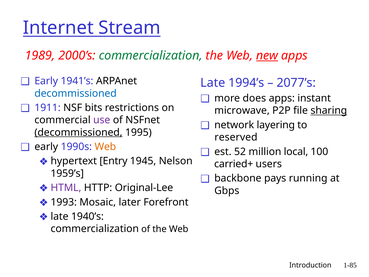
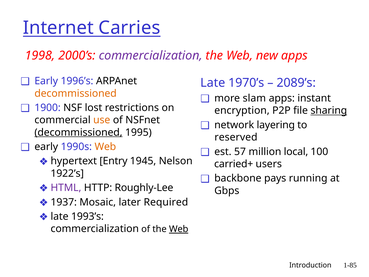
Stream: Stream -> Carries
1989: 1989 -> 1998
commercialization at (151, 55) colour: green -> purple
new underline: present -> none
1941’s: 1941’s -> 1996’s
1994’s: 1994’s -> 1970’s
2077’s: 2077’s -> 2089’s
decommissioned at (76, 93) colour: blue -> orange
does: does -> slam
1911: 1911 -> 1900
bits: bits -> lost
microwave: microwave -> encryption
use colour: purple -> orange
52: 52 -> 57
1959’s: 1959’s -> 1922’s
Original-Lee: Original-Lee -> Roughly-Lee
1993: 1993 -> 1937
Forefront: Forefront -> Required
1940’s: 1940’s -> 1993’s
Web at (179, 229) underline: none -> present
